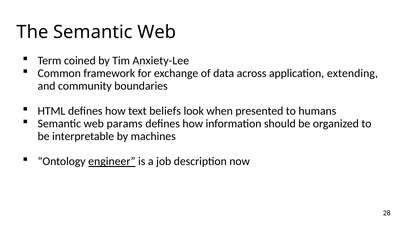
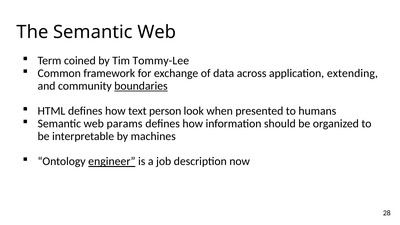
Anxiety-Lee: Anxiety-Lee -> Tommy-Lee
boundaries underline: none -> present
beliefs: beliefs -> person
